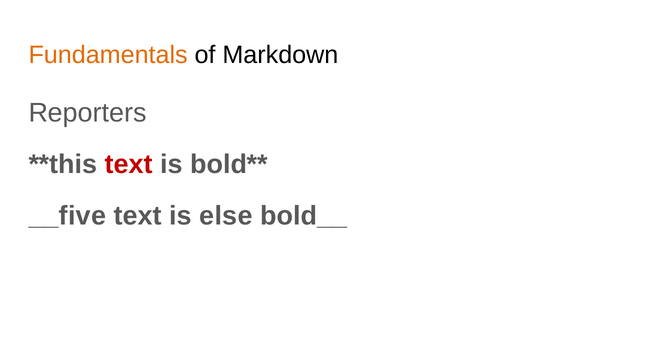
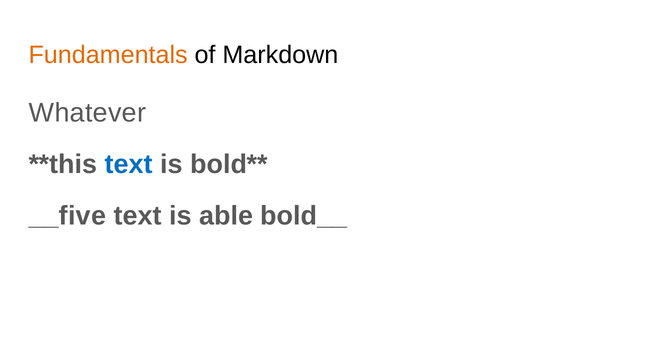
Reporters: Reporters -> Whatever
text at (129, 164) colour: red -> blue
else: else -> able
